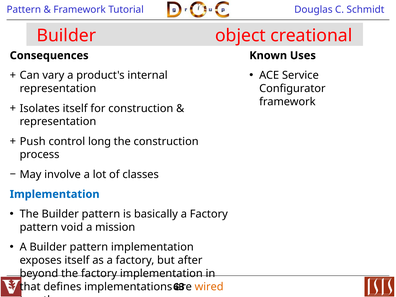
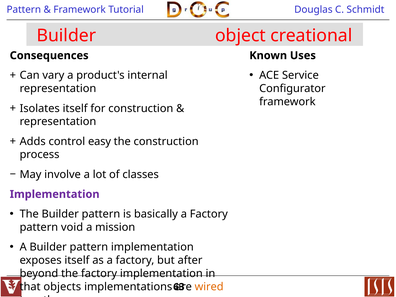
Push: Push -> Adds
long: long -> easy
Implementation at (55, 194) colour: blue -> purple
defines: defines -> objects
